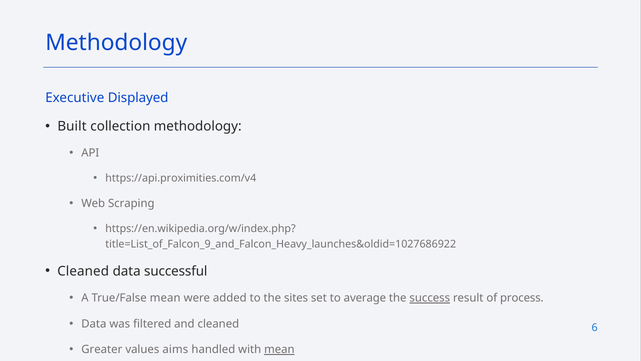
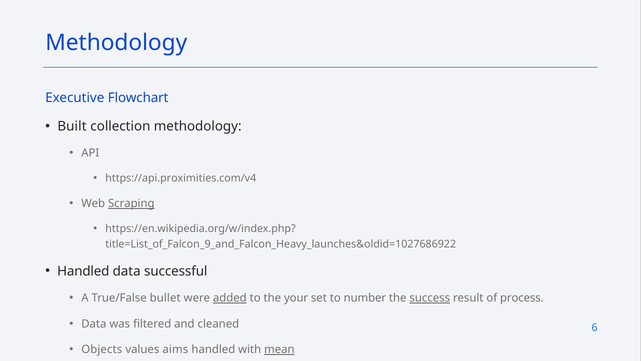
Displayed: Displayed -> Flowchart
Scraping underline: none -> present
Cleaned at (83, 271): Cleaned -> Handled
True/False mean: mean -> bullet
added underline: none -> present
sites: sites -> your
average: average -> number
Greater: Greater -> Objects
